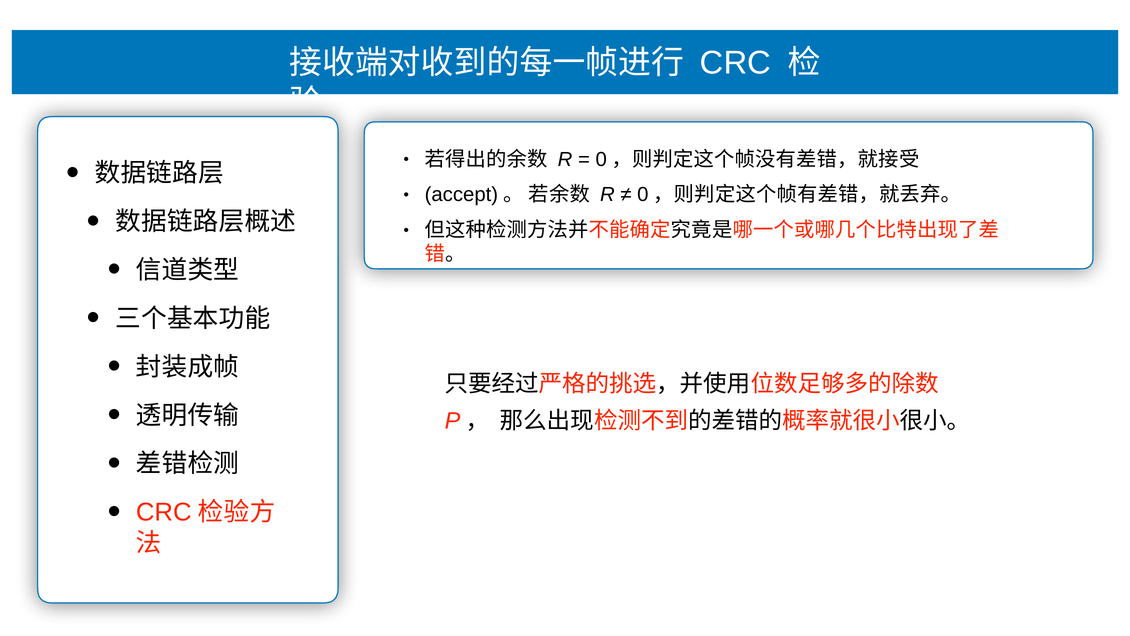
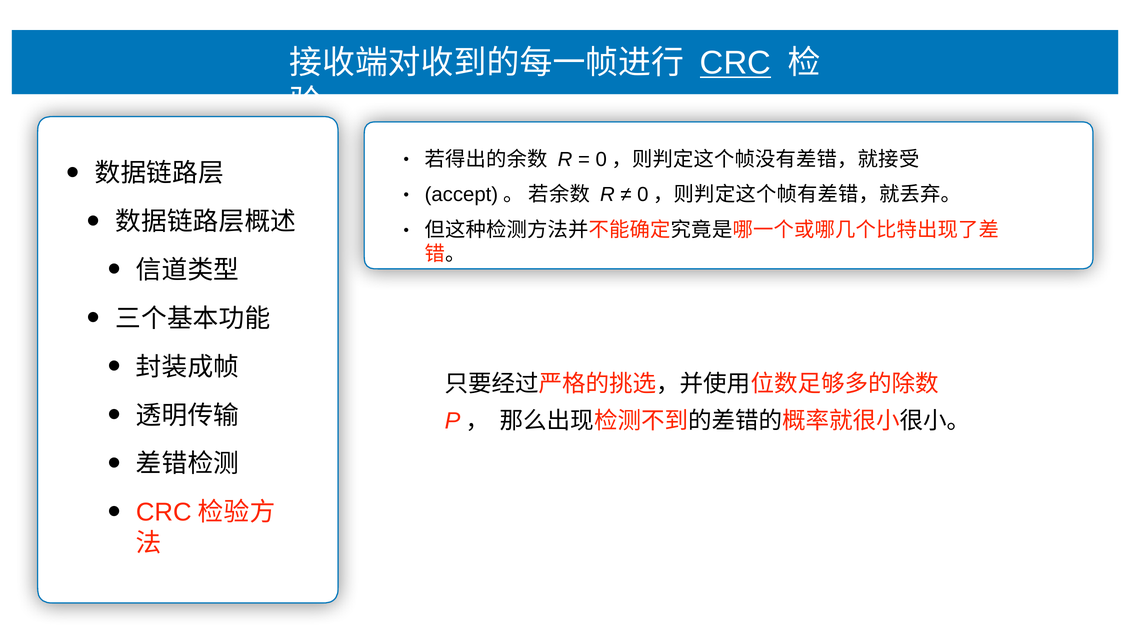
CRC at (735, 63) underline: none -> present
